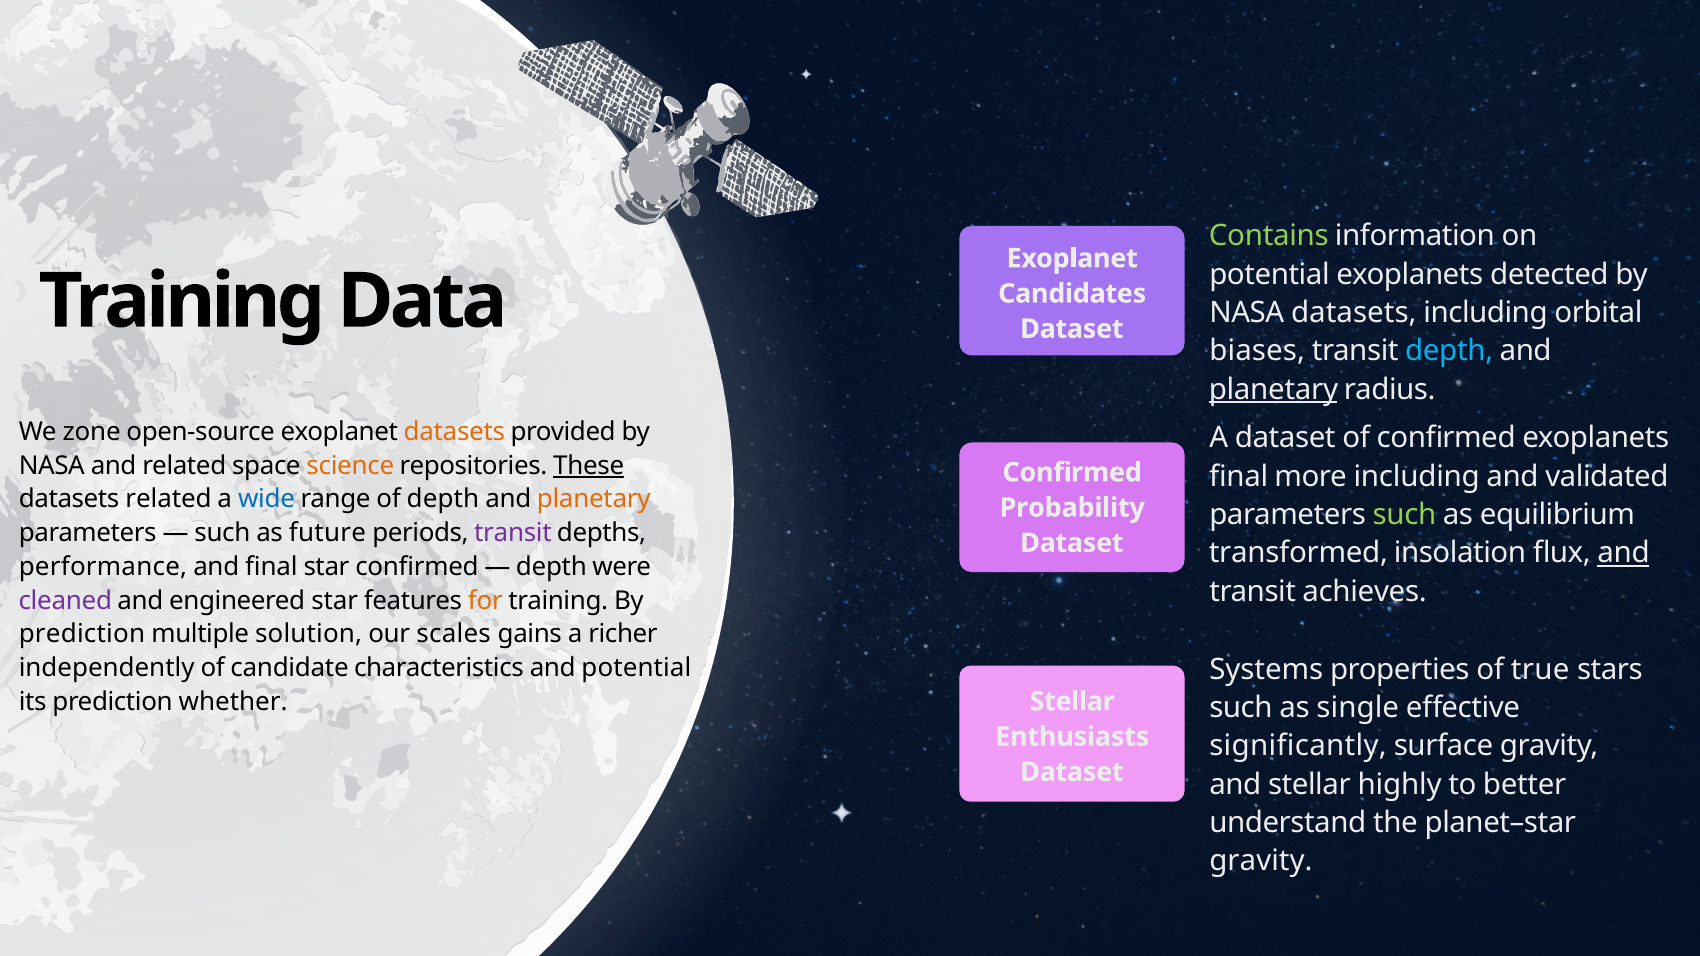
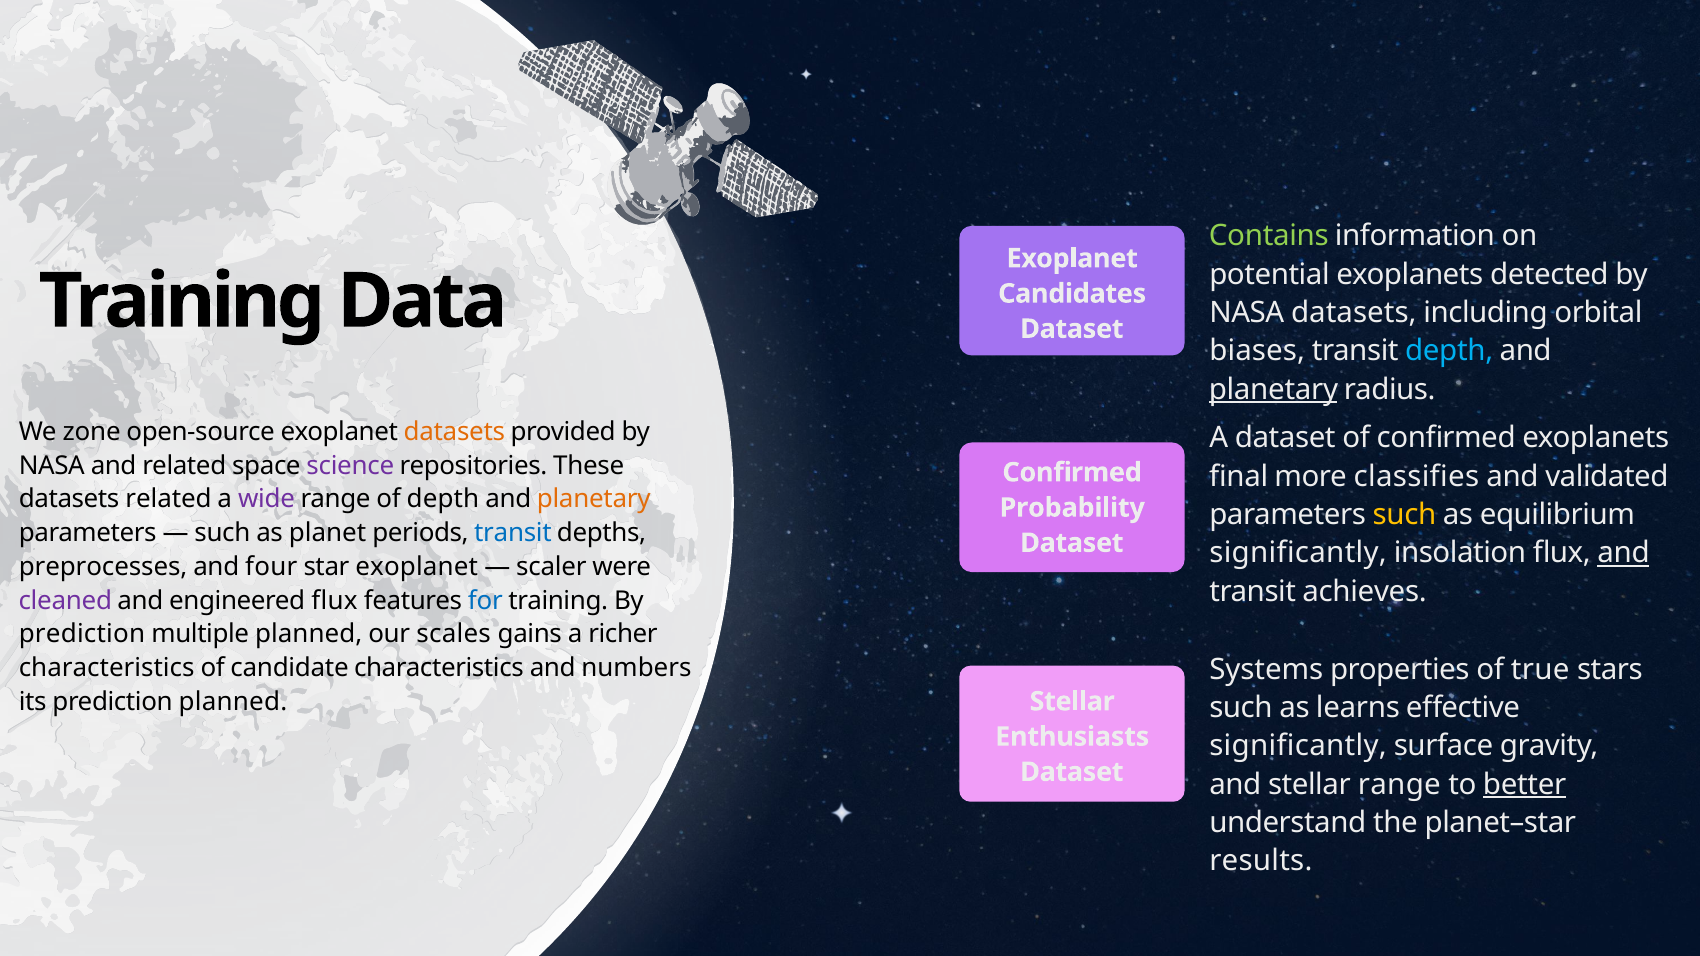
science colour: orange -> purple
These underline: present -> none
more including: including -> classifies
wide colour: blue -> purple
such at (1404, 515) colour: light green -> yellow
future: future -> planet
transit at (513, 533) colour: purple -> blue
transformed at (1298, 553): transformed -> significantly
performance: performance -> preprocesses
and final: final -> four
star confirmed: confirmed -> exoplanet
depth at (551, 567): depth -> scaler
engineered star: star -> flux
for colour: orange -> blue
multiple solution: solution -> planned
independently at (107, 668): independently -> characteristics
and potential: potential -> numbers
prediction whether: whether -> planned
single: single -> learns
stellar highly: highly -> range
better underline: none -> present
gravity at (1261, 861): gravity -> results
